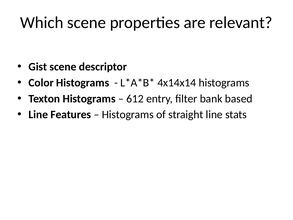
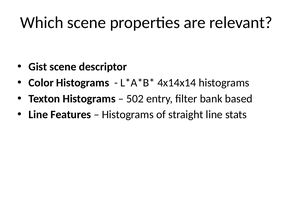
612: 612 -> 502
